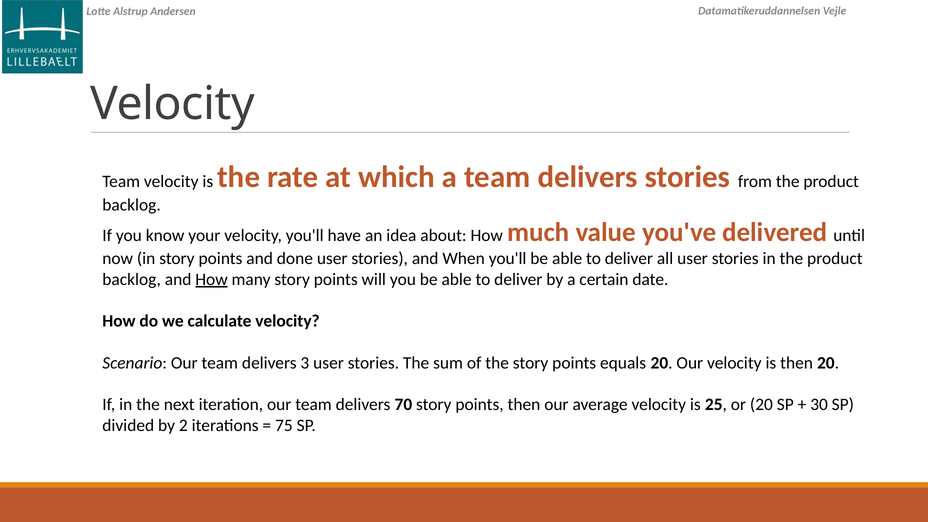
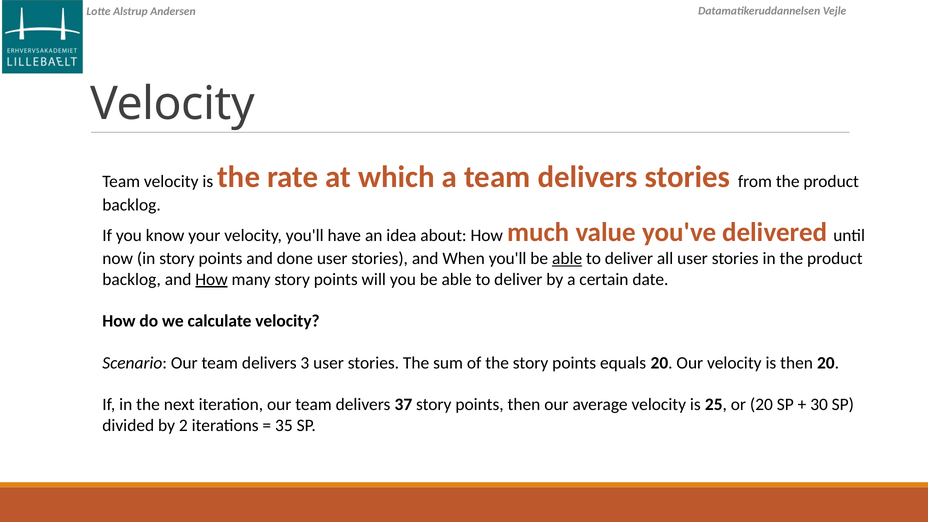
able at (567, 258) underline: none -> present
70: 70 -> 37
75: 75 -> 35
